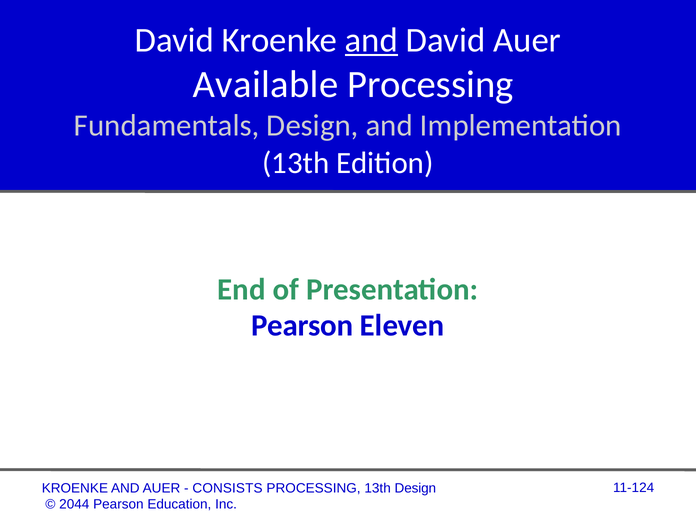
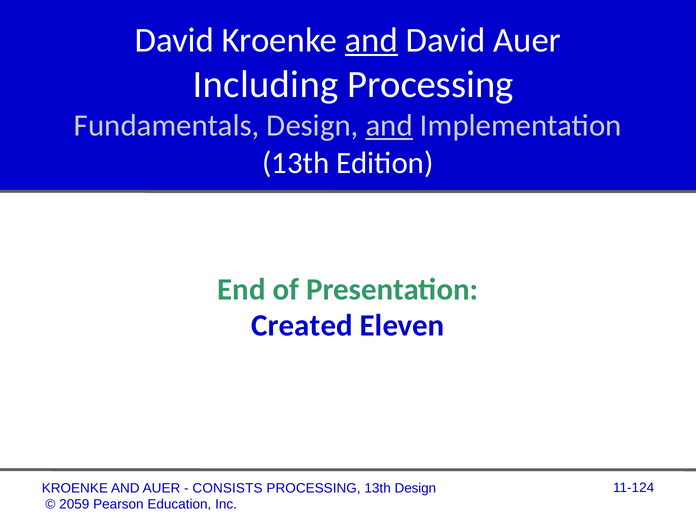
Available: Available -> Including
and at (389, 126) underline: none -> present
Pearson at (302, 326): Pearson -> Created
2044: 2044 -> 2059
